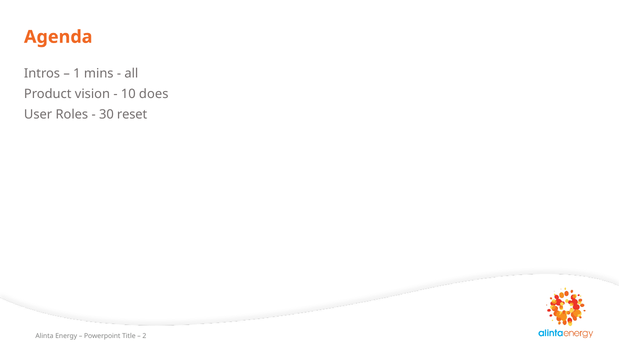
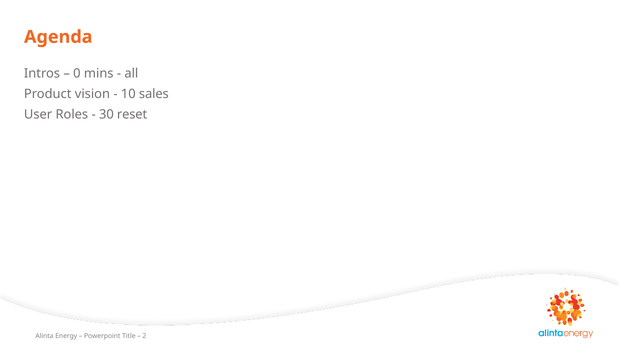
1: 1 -> 0
does: does -> sales
